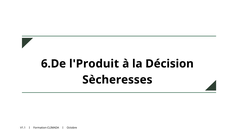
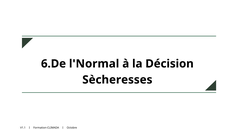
l'Produit: l'Produit -> l'Normal
